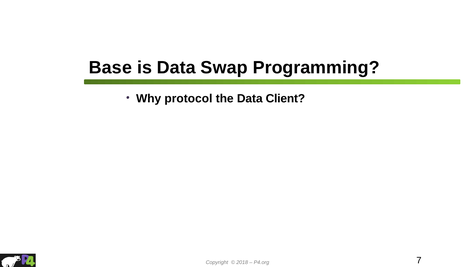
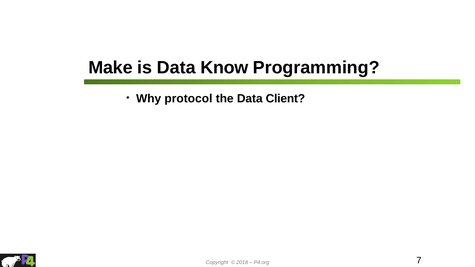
Base: Base -> Make
Swap: Swap -> Know
